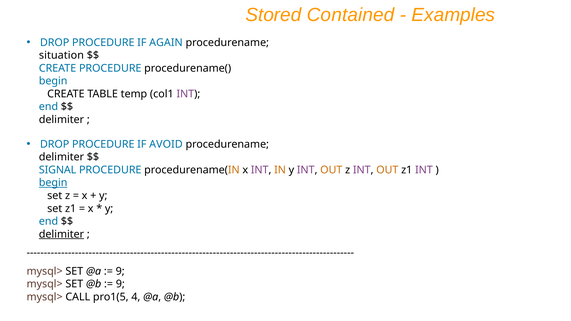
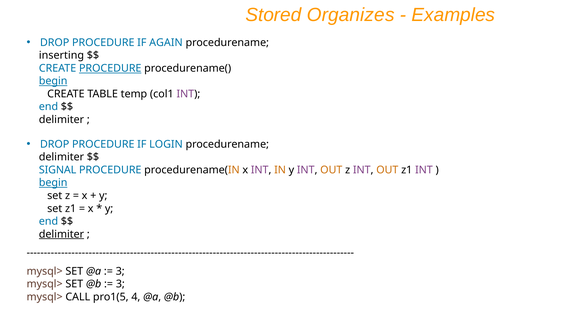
Contained: Contained -> Organizes
situation: situation -> inserting
PROCEDURE at (110, 68) underline: none -> present
begin at (53, 81) underline: none -> present
AVOID: AVOID -> LOGIN
9 at (120, 271): 9 -> 3
9 at (120, 284): 9 -> 3
